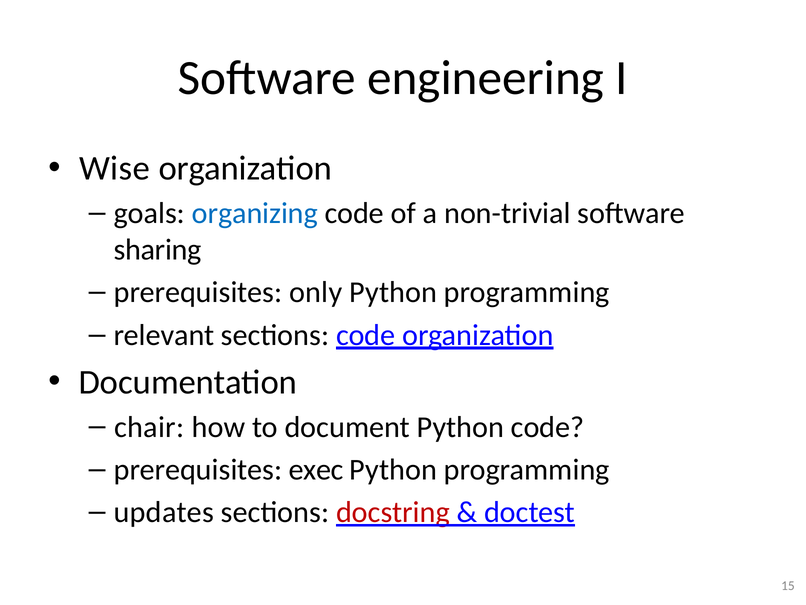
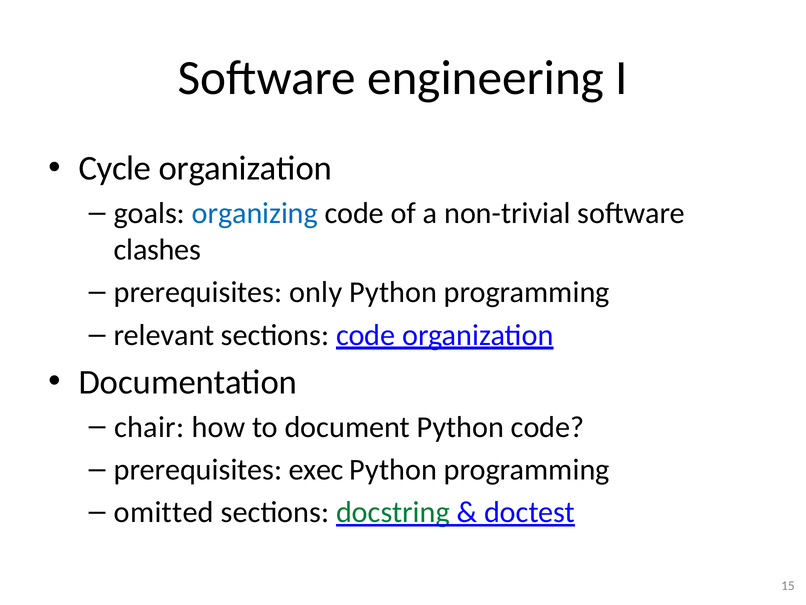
Wise: Wise -> Cycle
sharing: sharing -> clashes
updates: updates -> omitted
docstring colour: red -> green
